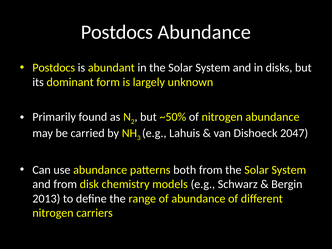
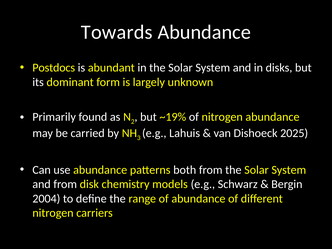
Postdocs at (117, 32): Postdocs -> Towards
~50%: ~50% -> ~19%
2047: 2047 -> 2025
2013: 2013 -> 2004
